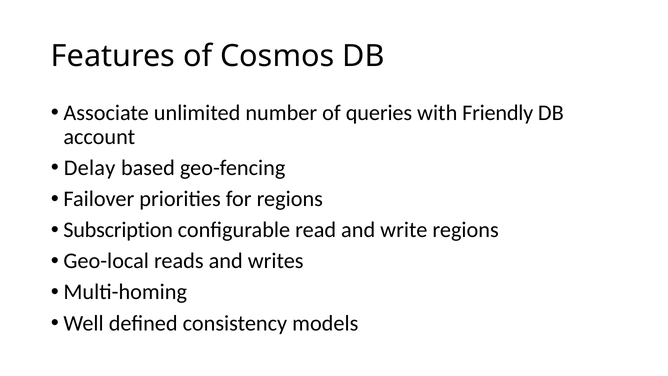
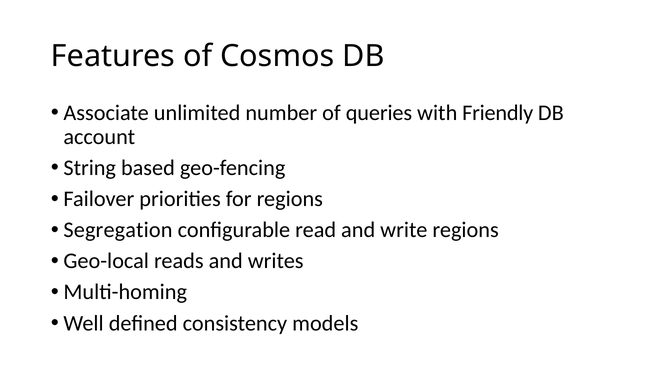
Delay: Delay -> String
Subscription: Subscription -> Segregation
